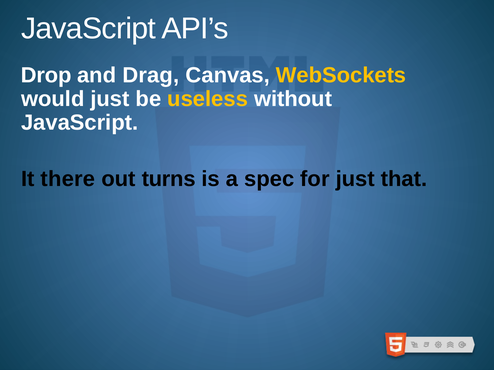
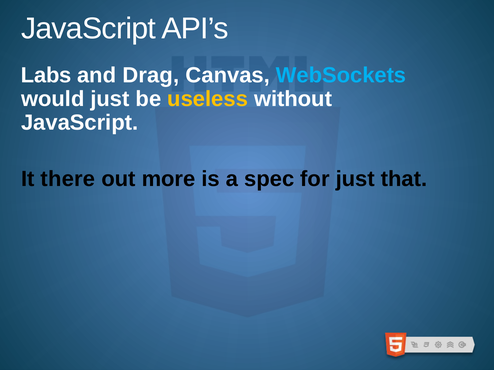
Drop: Drop -> Labs
WebSockets colour: yellow -> light blue
turns: turns -> more
